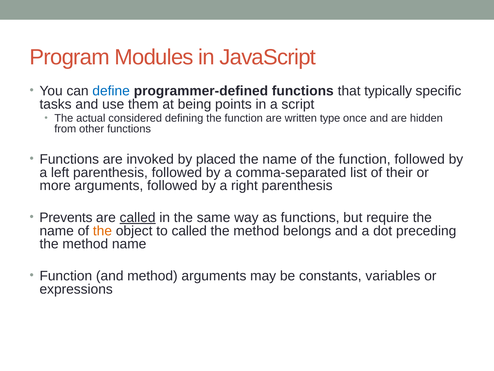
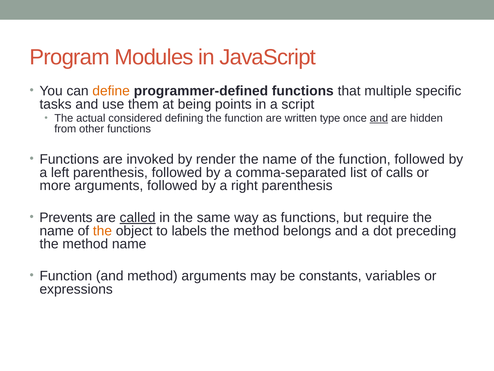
define colour: blue -> orange
typically: typically -> multiple
and at (379, 118) underline: none -> present
placed: placed -> render
their: their -> calls
to called: called -> labels
